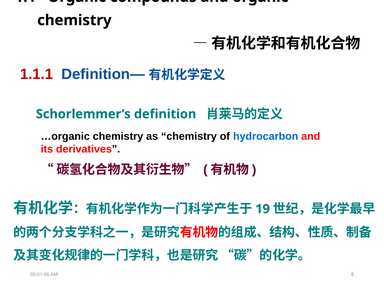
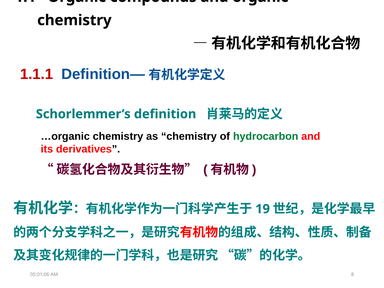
hydrocarbon colour: blue -> green
